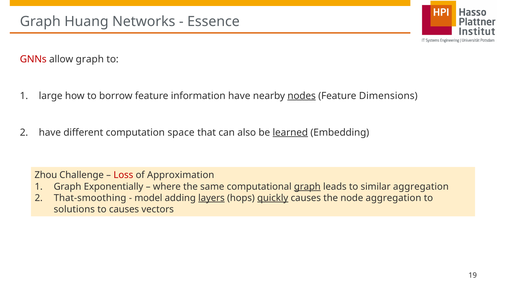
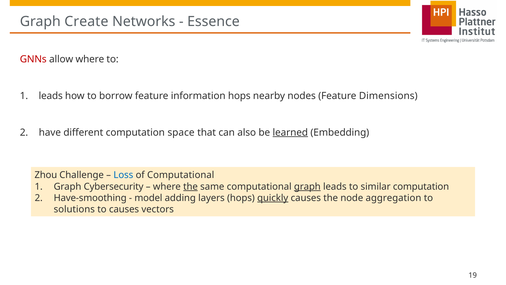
Huang: Huang -> Create
allow graph: graph -> where
large at (51, 96): large -> leads
information have: have -> hops
nodes underline: present -> none
Loss colour: red -> blue
of Approximation: Approximation -> Computational
Exponentially: Exponentially -> Cybersecurity
the at (190, 186) underline: none -> present
similar aggregation: aggregation -> computation
That-smoothing: That-smoothing -> Have-smoothing
layers underline: present -> none
